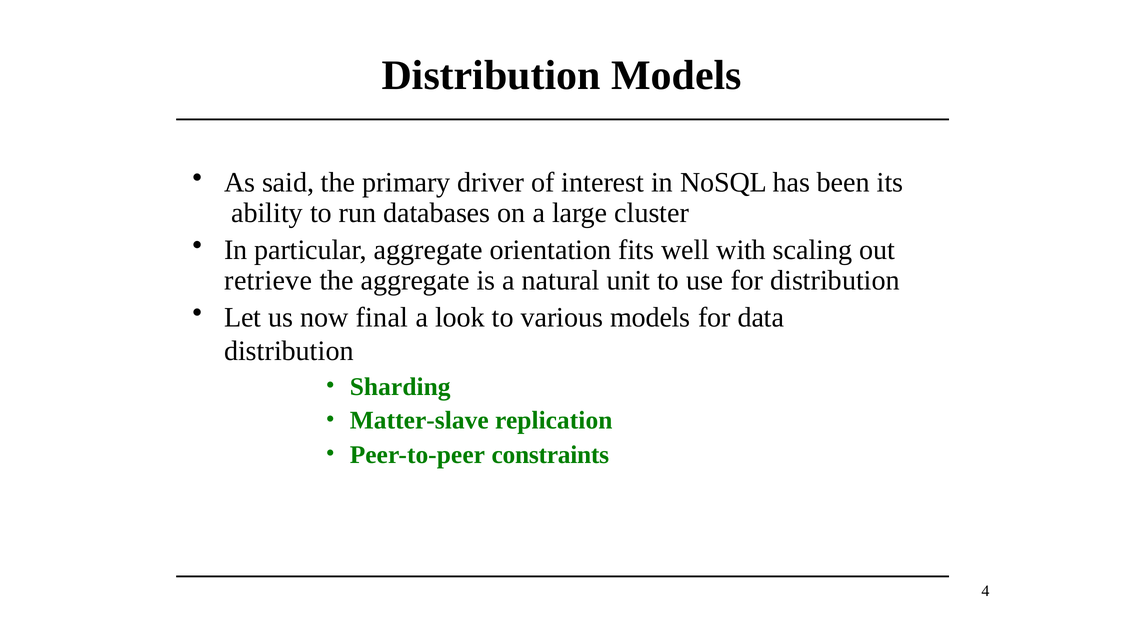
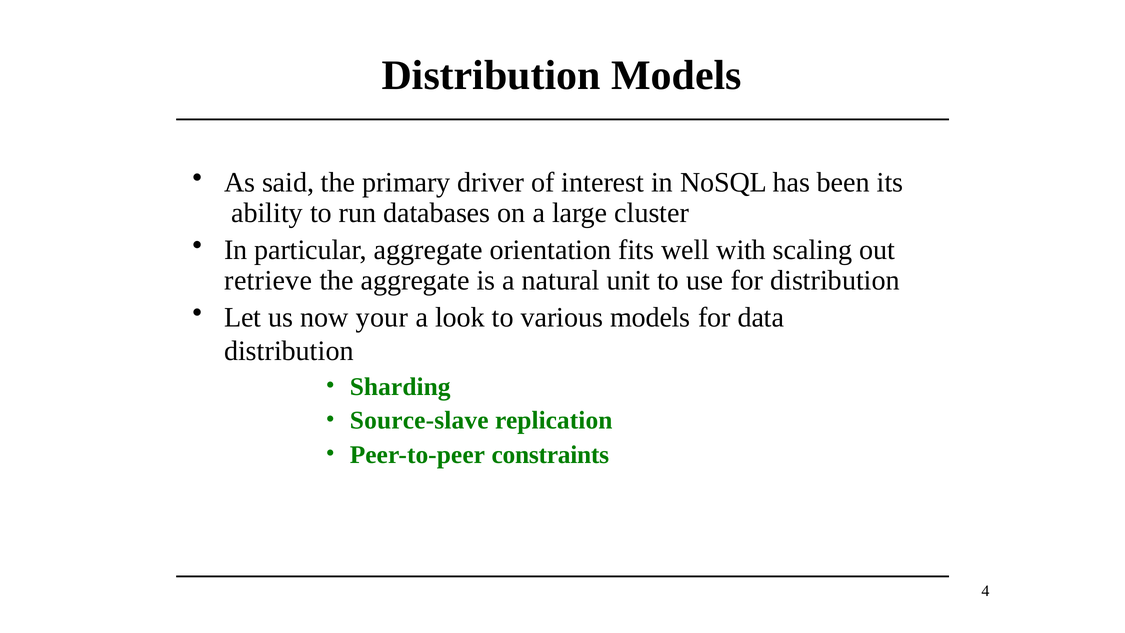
final: final -> your
Matter-slave: Matter-slave -> Source-slave
